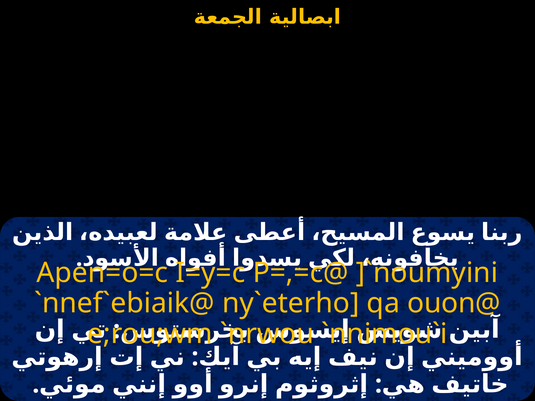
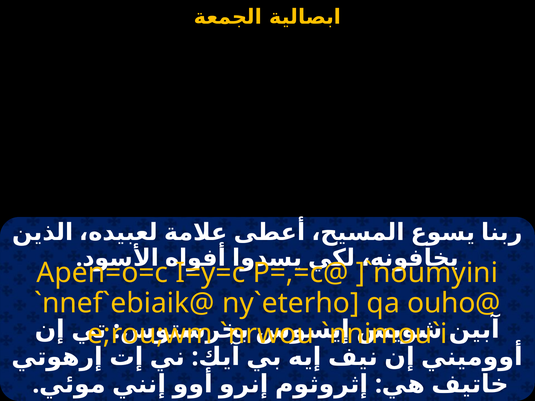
ouon@: ouon@ -> ouho@
